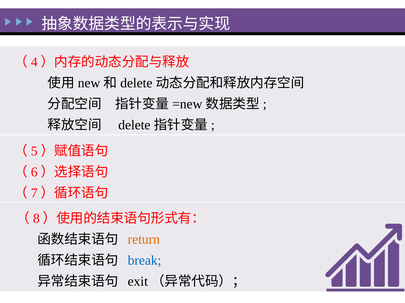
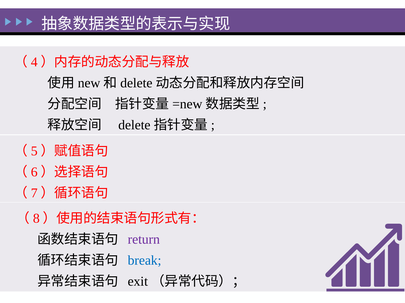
return colour: orange -> purple
